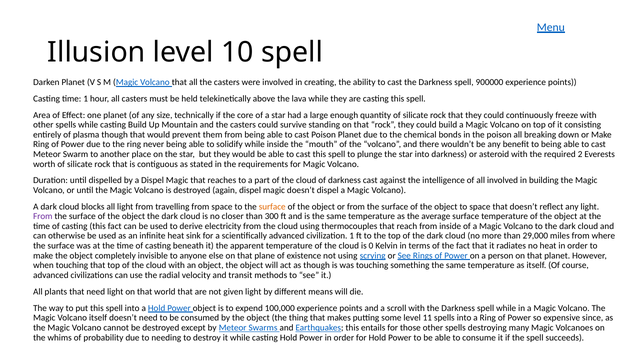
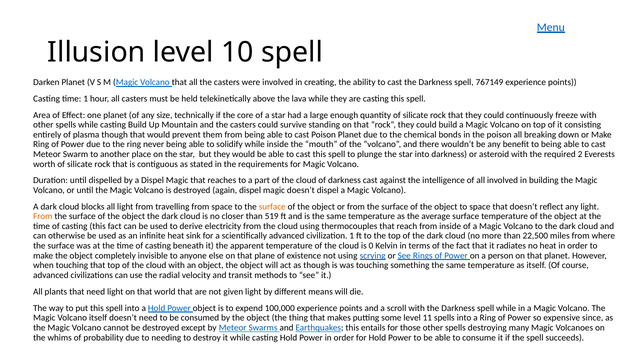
900000: 900000 -> 767149
From at (43, 217) colour: purple -> orange
300: 300 -> 519
29,000: 29,000 -> 22,500
